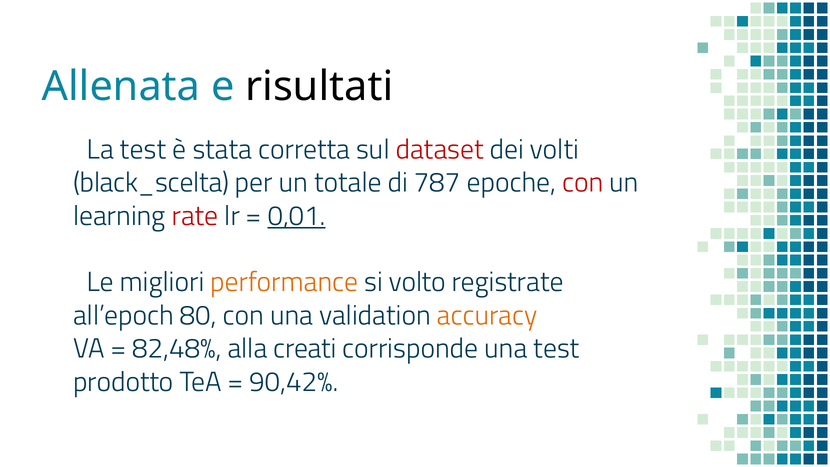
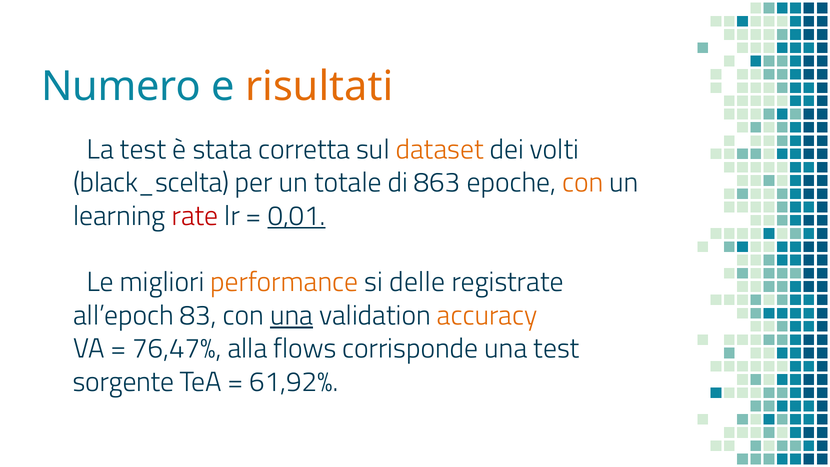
Allenata: Allenata -> Numero
risultati colour: black -> orange
dataset colour: red -> orange
787: 787 -> 863
con at (583, 183) colour: red -> orange
volto: volto -> delle
80: 80 -> 83
una at (292, 315) underline: none -> present
82,48%: 82,48% -> 76,47%
creati: creati -> flows
prodotto: prodotto -> sorgente
90,42%: 90,42% -> 61,92%
